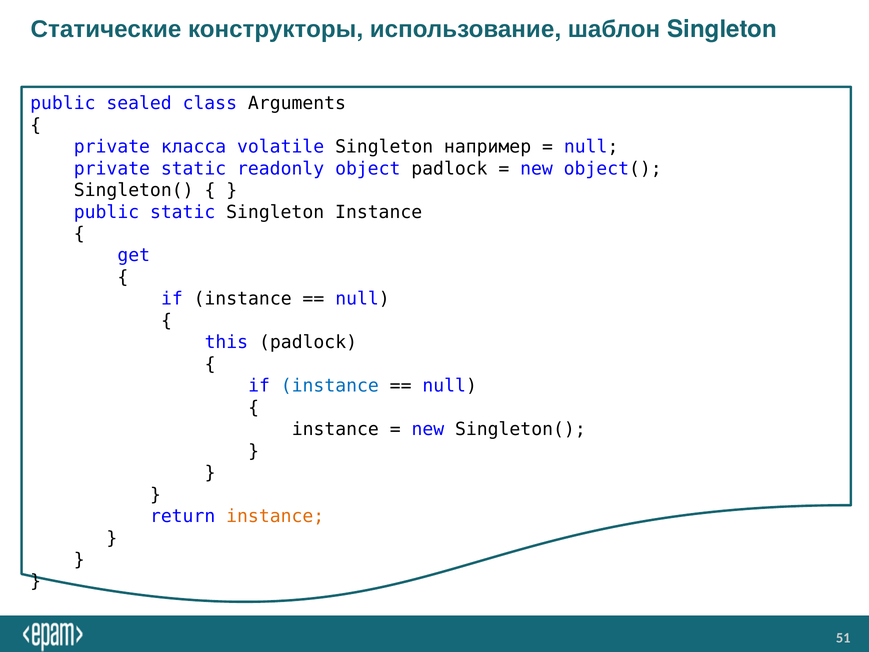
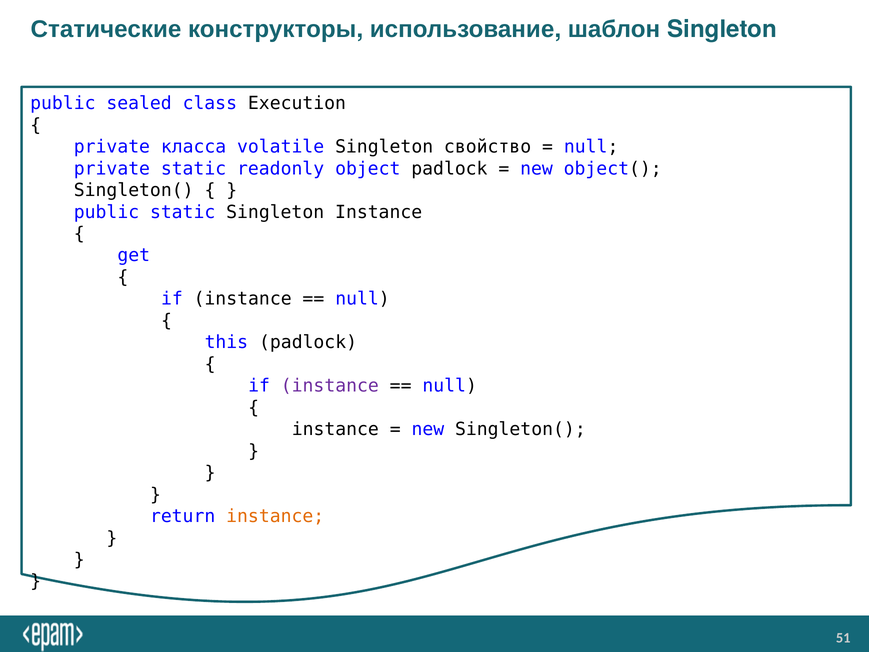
Arguments: Arguments -> Execution
например: например -> свойство
instance at (330, 386) colour: blue -> purple
